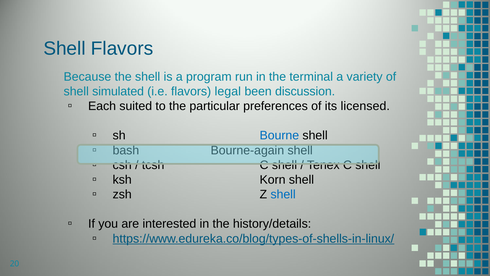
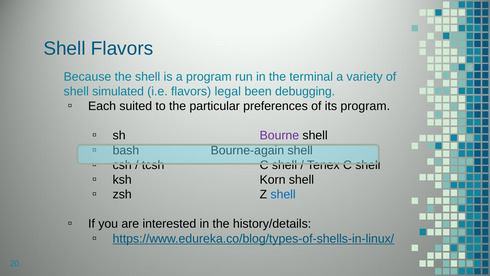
discussion: discussion -> debugging
its licensed: licensed -> program
Bourne colour: blue -> purple
